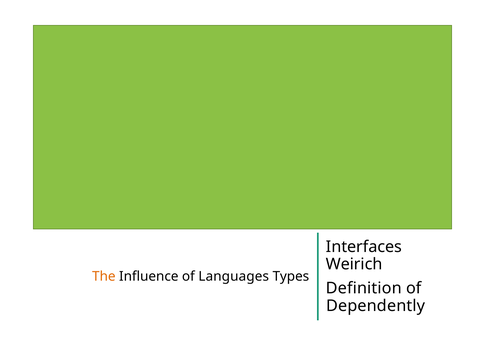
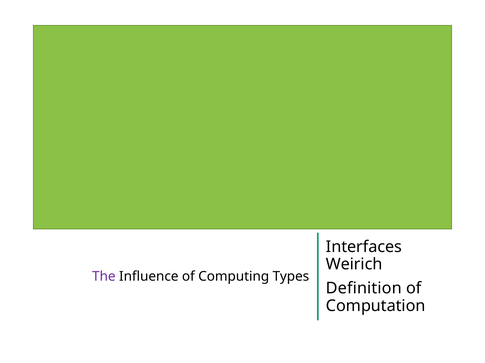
The colour: orange -> purple
Languages: Languages -> Computing
Dependently: Dependently -> Computation
